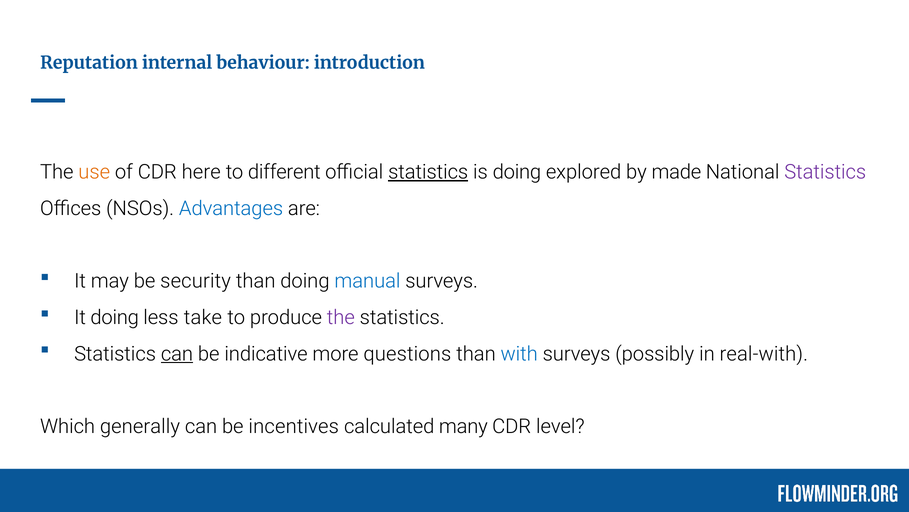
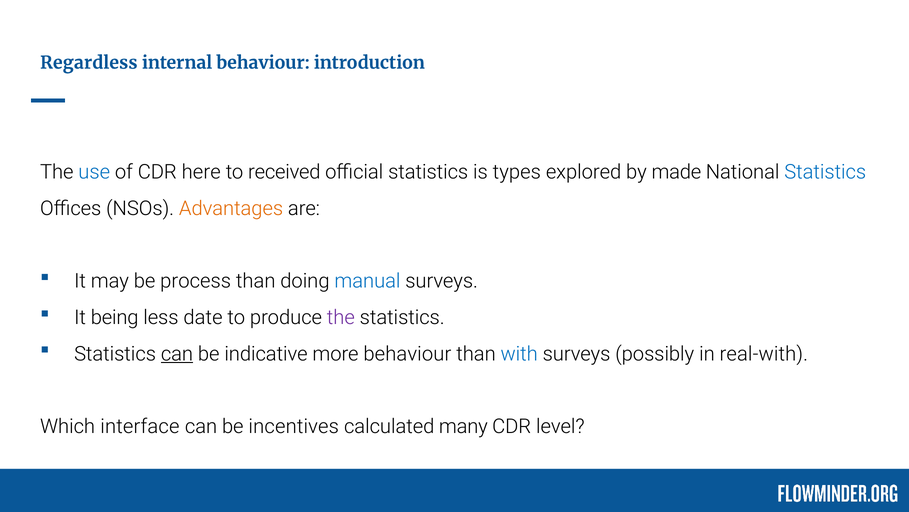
Reputation: Reputation -> Regardless
use colour: orange -> blue
different: different -> received
statistics at (428, 172) underline: present -> none
is doing: doing -> types
Statistics at (825, 172) colour: purple -> blue
Advantages colour: blue -> orange
security: security -> process
It doing: doing -> being
take: take -> date
more questions: questions -> behaviour
generally: generally -> interface
